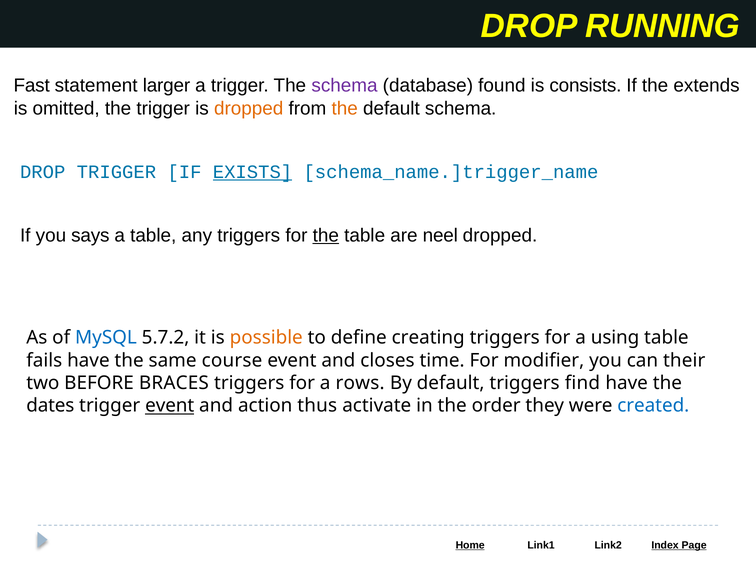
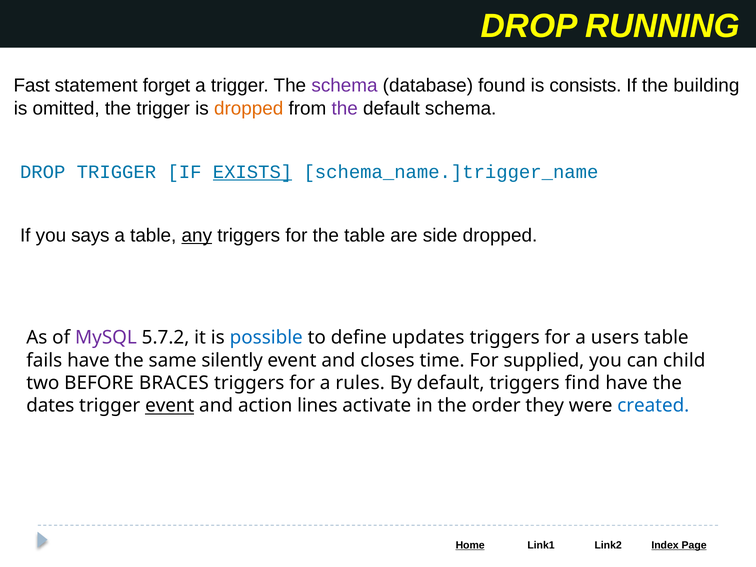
larger: larger -> forget
extends: extends -> building
the at (345, 108) colour: orange -> purple
any underline: none -> present
the at (326, 235) underline: present -> none
neel: neel -> side
MySQL colour: blue -> purple
possible colour: orange -> blue
creating: creating -> updates
using: using -> users
course: course -> silently
modifier: modifier -> supplied
their: their -> child
rows: rows -> rules
thus: thus -> lines
